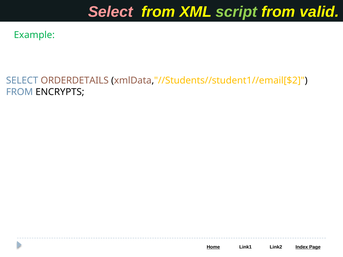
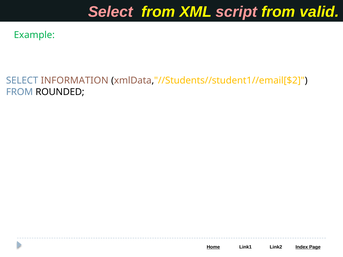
script colour: light green -> pink
ORDERDETAILS: ORDERDETAILS -> INFORMATION
ENCRYPTS: ENCRYPTS -> ROUNDED
